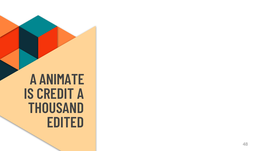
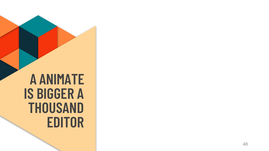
CREDIT: CREDIT -> BIGGER
EDITED: EDITED -> EDITOR
